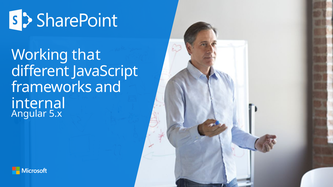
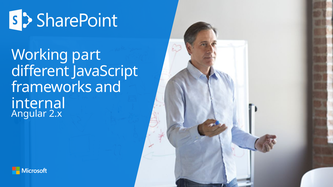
that: that -> part
5.x: 5.x -> 2.x
